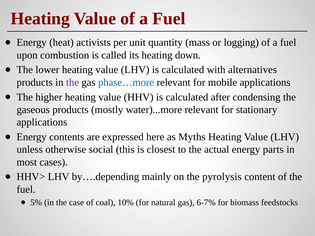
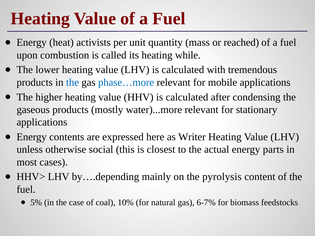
logging: logging -> reached
down: down -> while
alternatives: alternatives -> tremendous
the at (73, 82) colour: purple -> blue
Myths: Myths -> Writer
